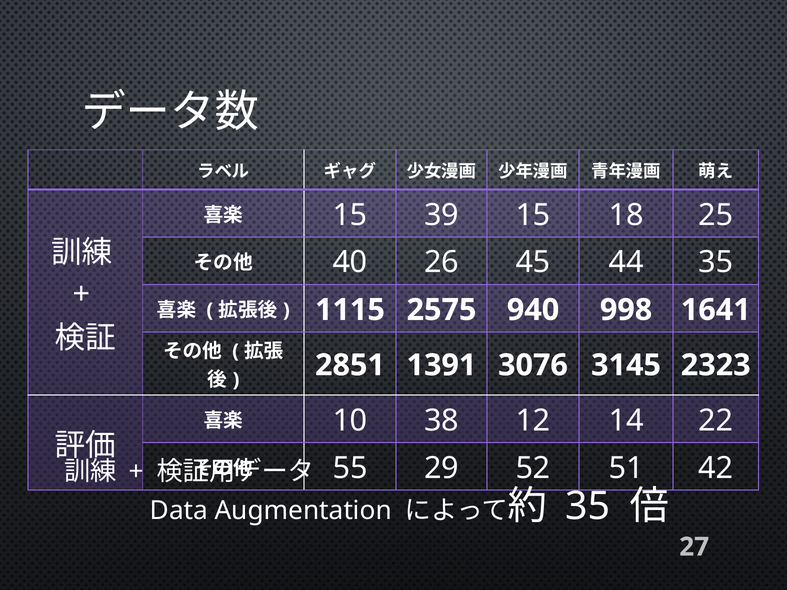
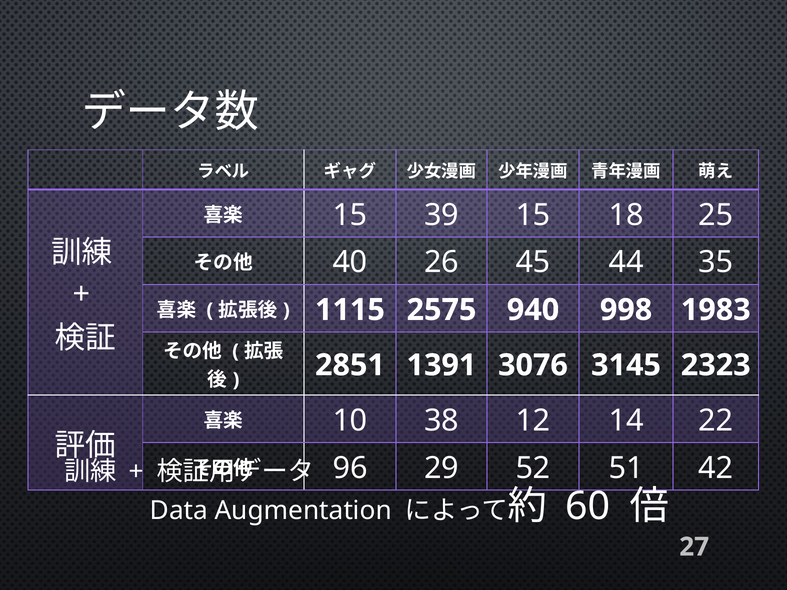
1641: 1641 -> 1983
55: 55 -> 96
35 at (588, 506): 35 -> 60
